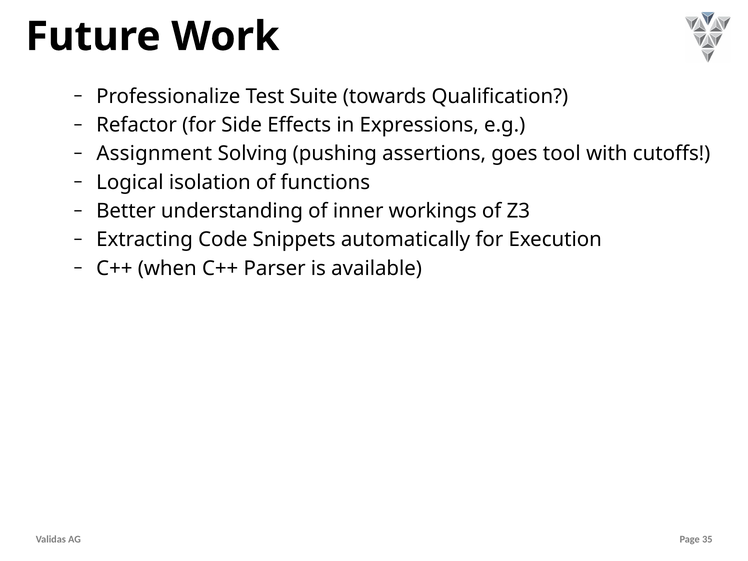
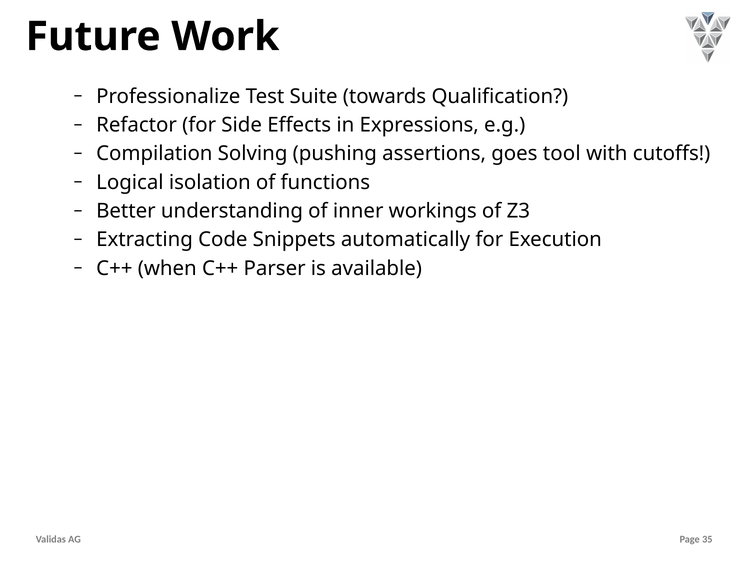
Assignment: Assignment -> Compilation
